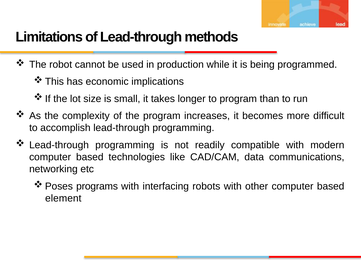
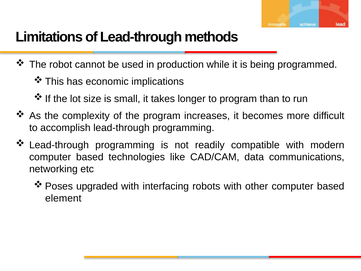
programs: programs -> upgraded
